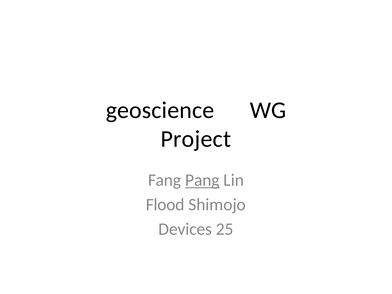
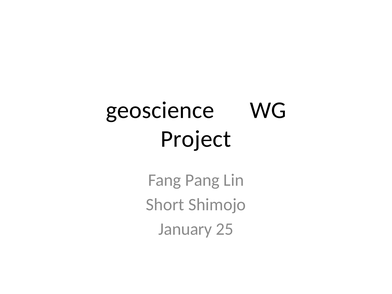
Pang underline: present -> none
Flood: Flood -> Short
Devices: Devices -> January
